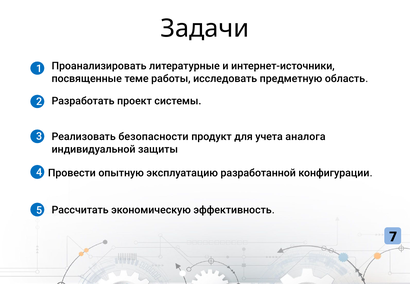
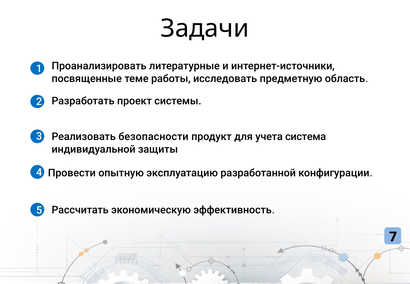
аналога: аналога -> система
